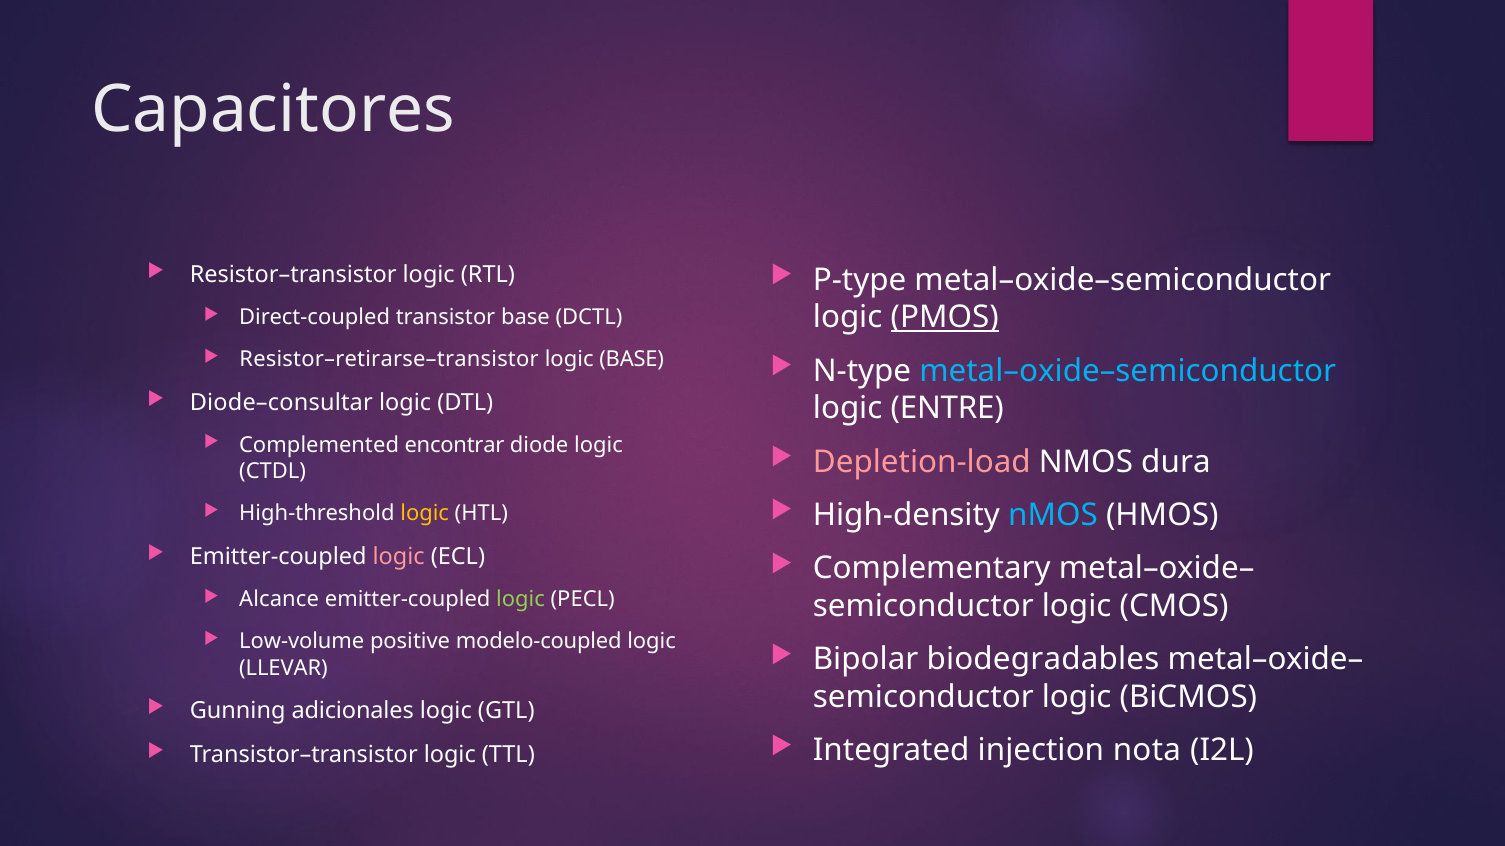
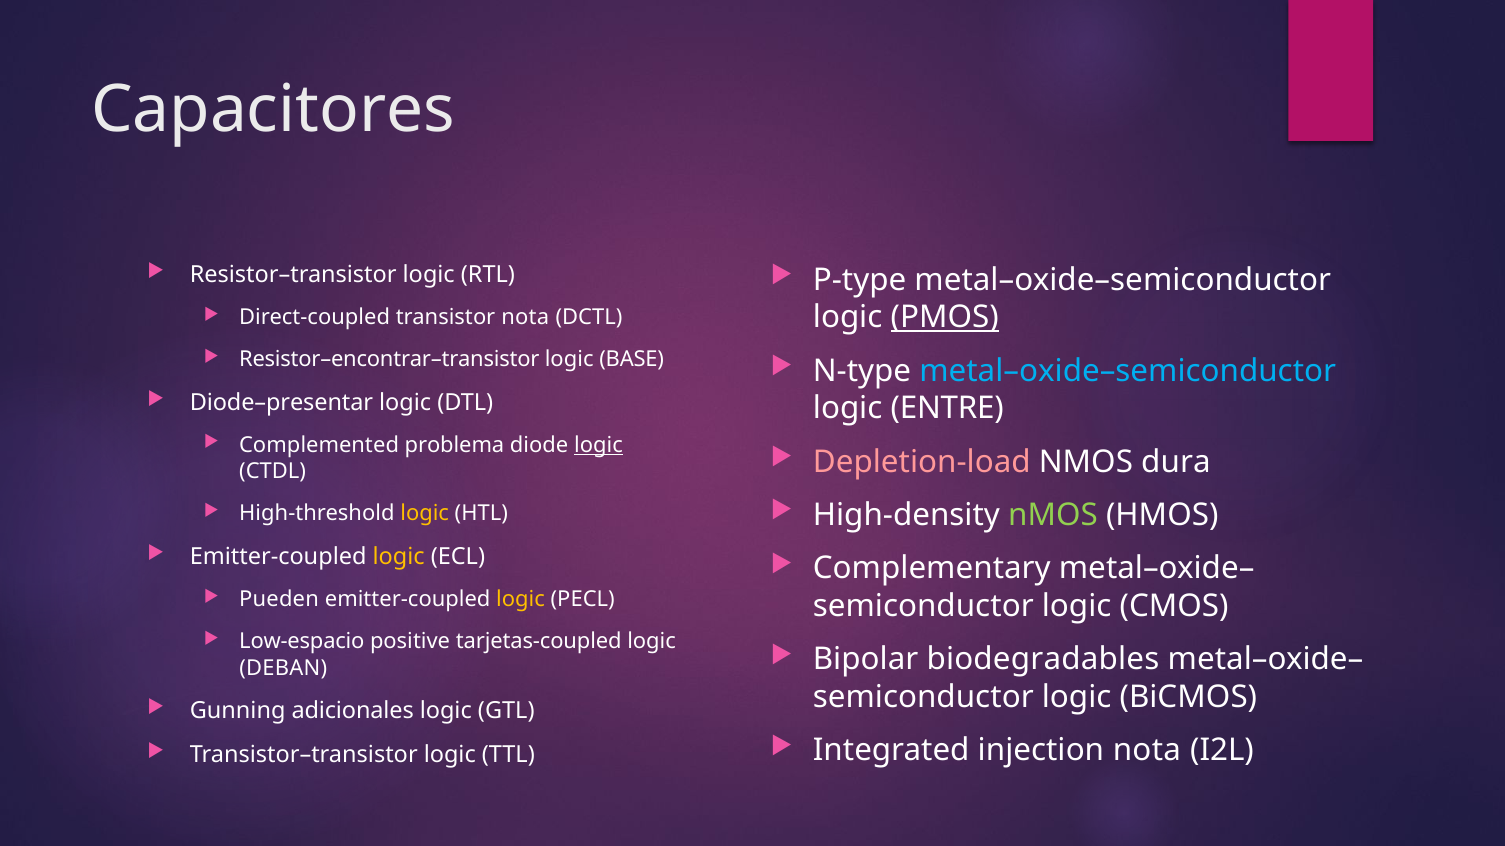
transistor base: base -> nota
Resistor–retirarse–transistor: Resistor–retirarse–transistor -> Resistor–encontrar–transistor
Diode–consultar: Diode–consultar -> Diode–presentar
encontrar: encontrar -> problema
logic at (599, 446) underline: none -> present
nMOS at (1053, 516) colour: light blue -> light green
logic at (399, 557) colour: pink -> yellow
Alcance: Alcance -> Pueden
logic at (520, 600) colour: light green -> yellow
Low-volume: Low-volume -> Low-espacio
modelo-coupled: modelo-coupled -> tarjetas-coupled
LLEVAR: LLEVAR -> DEBAN
